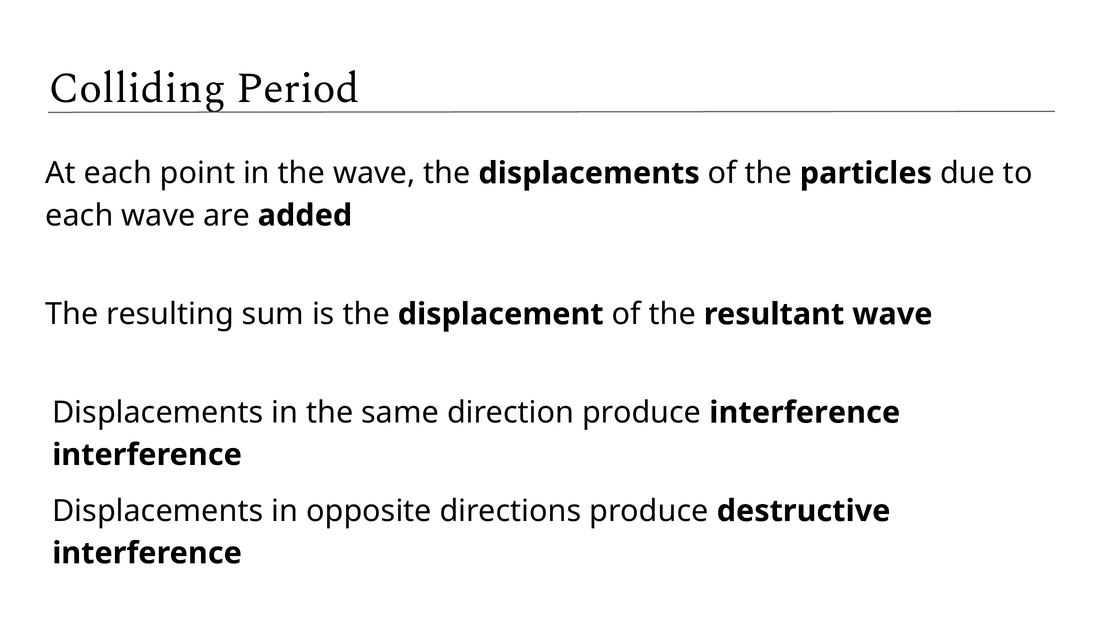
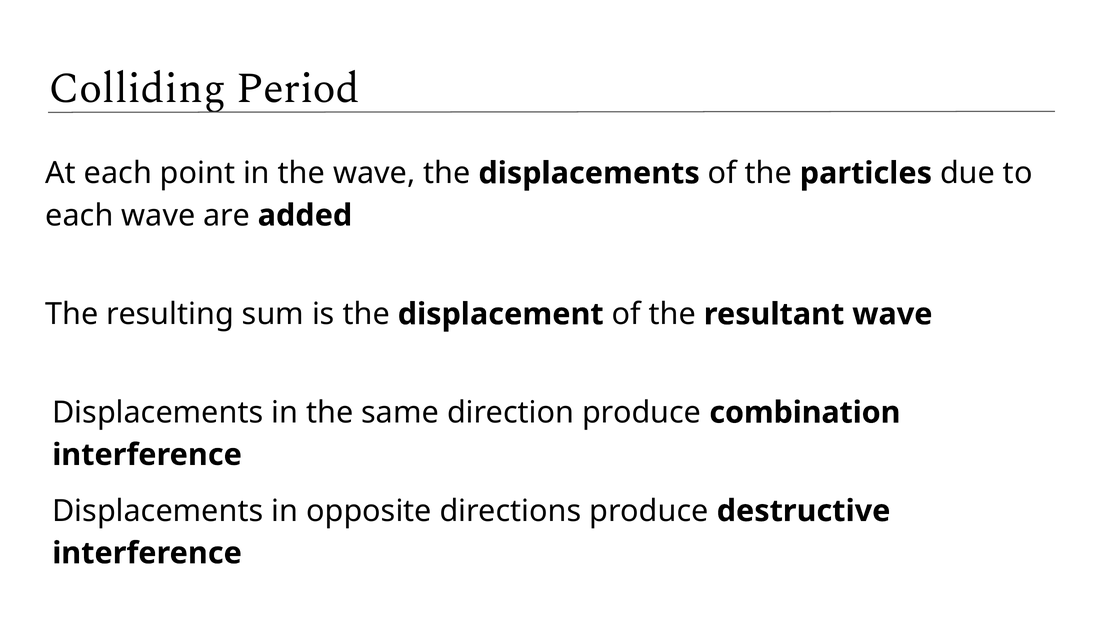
produce interference: interference -> combination
